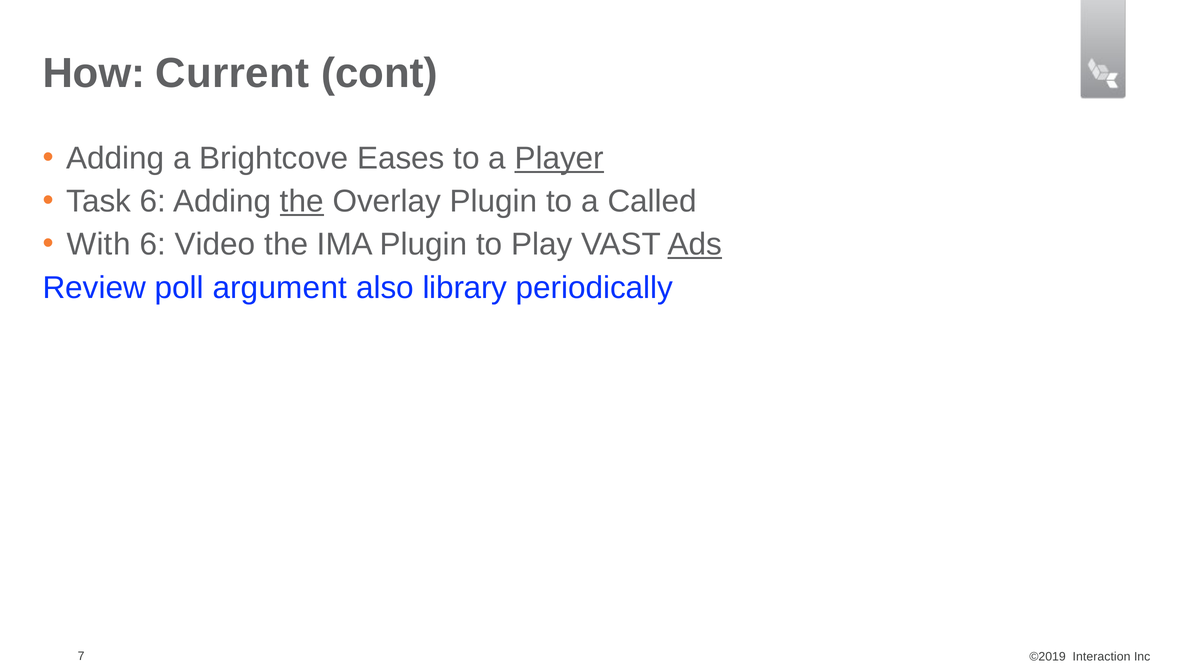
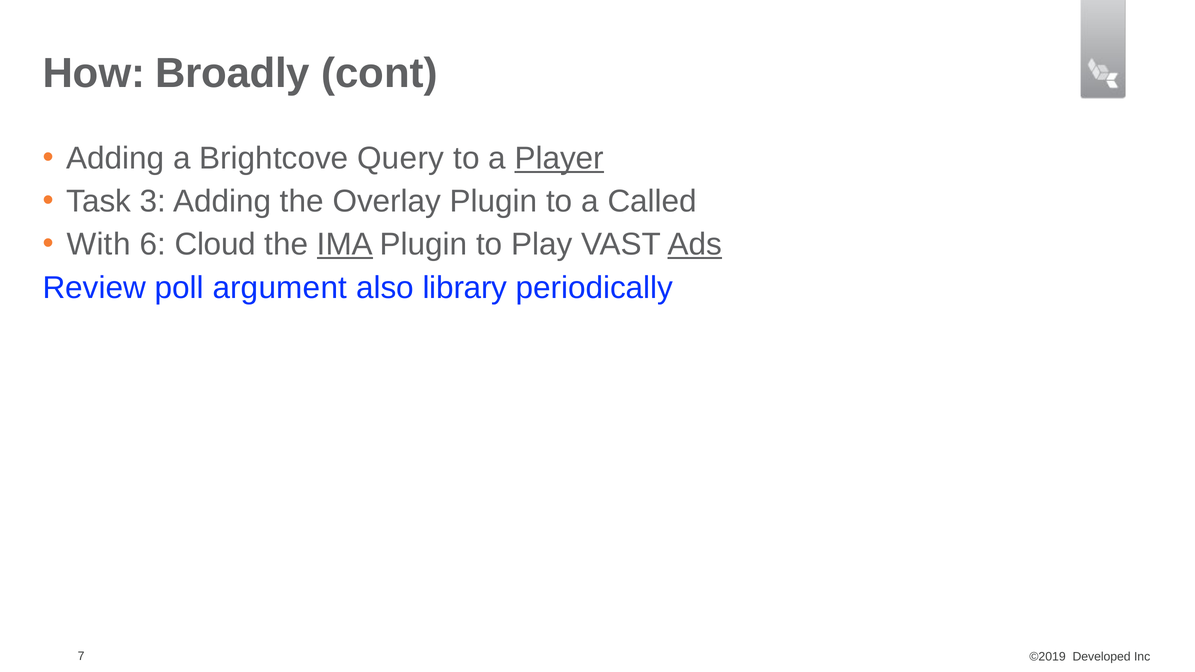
Current: Current -> Broadly
Eases: Eases -> Query
Task 6: 6 -> 3
the at (302, 201) underline: present -> none
Video: Video -> Cloud
IMA underline: none -> present
Interaction: Interaction -> Developed
